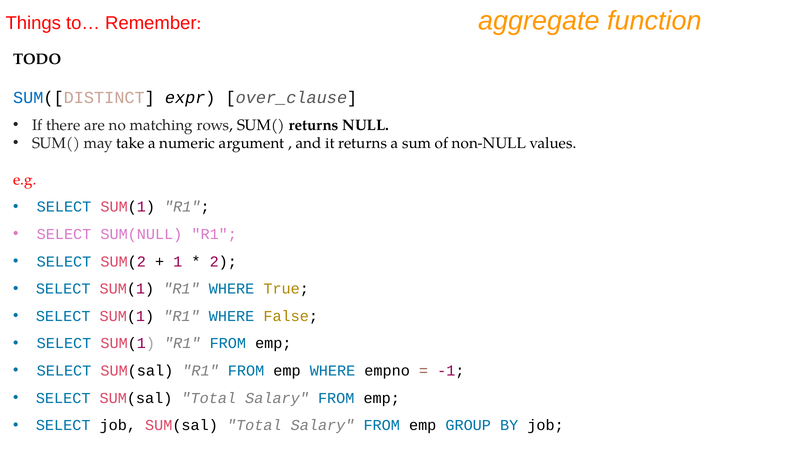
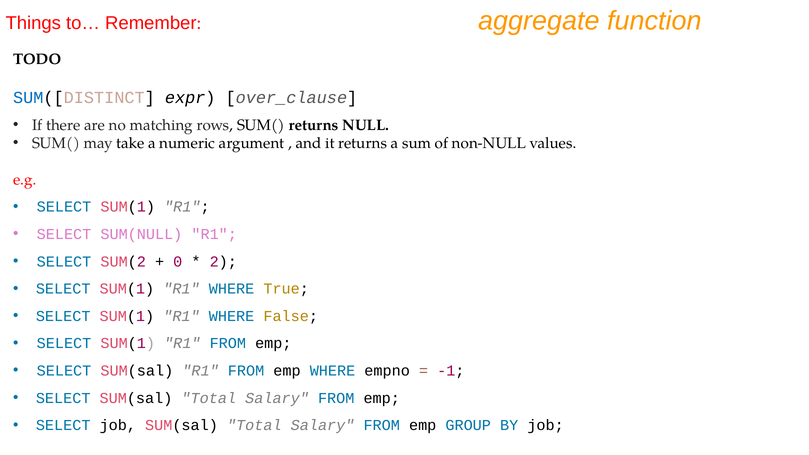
1: 1 -> 0
